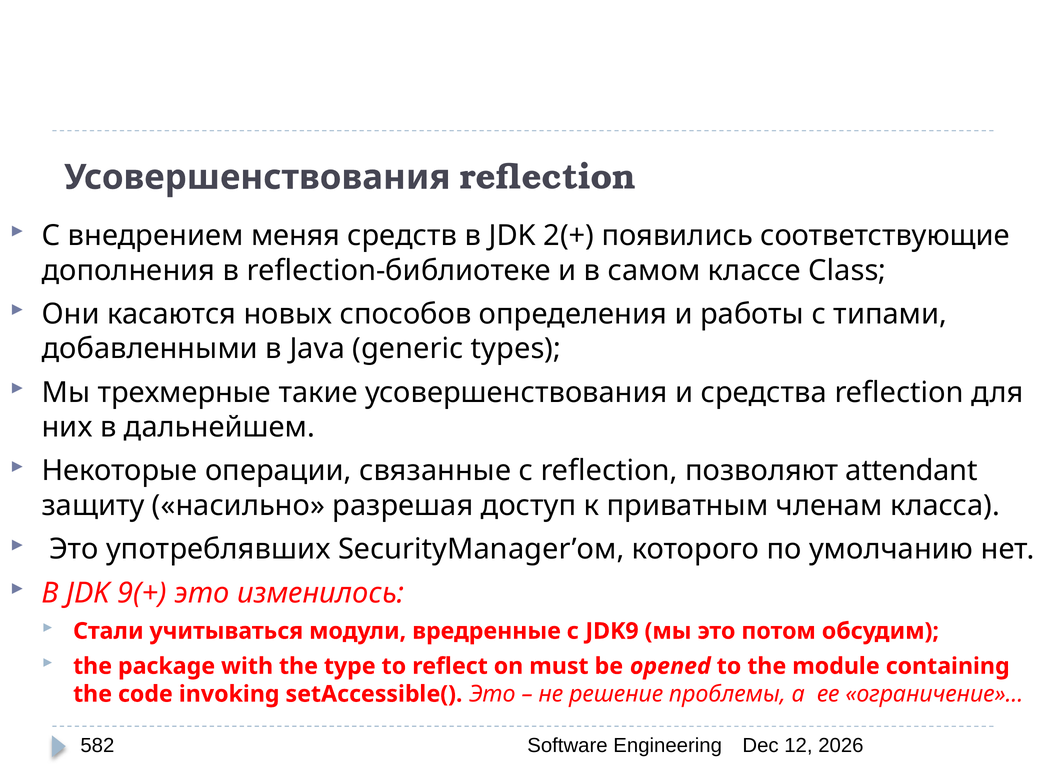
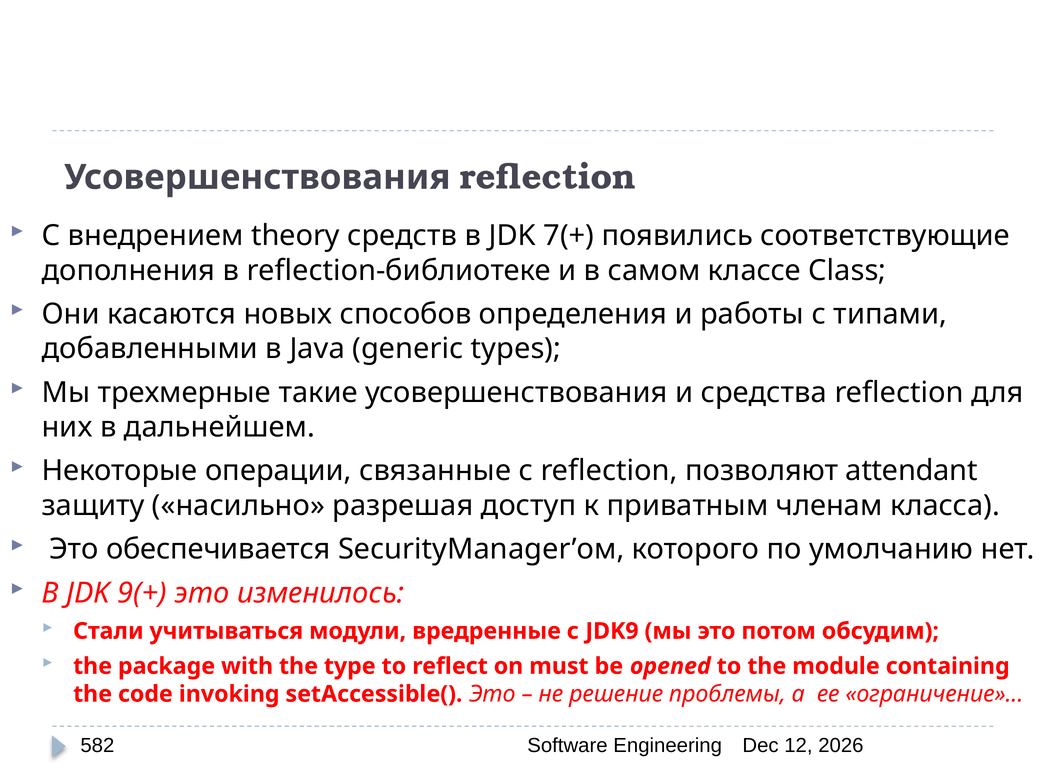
меняя: меняя -> theory
2(+: 2(+ -> 7(+
употреблявших: употреблявших -> обеспечивается
